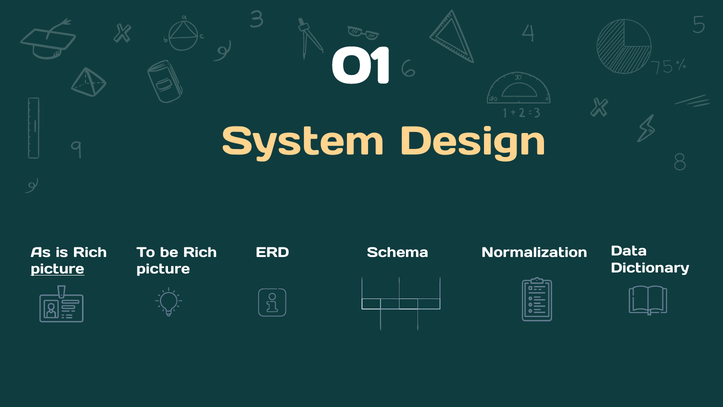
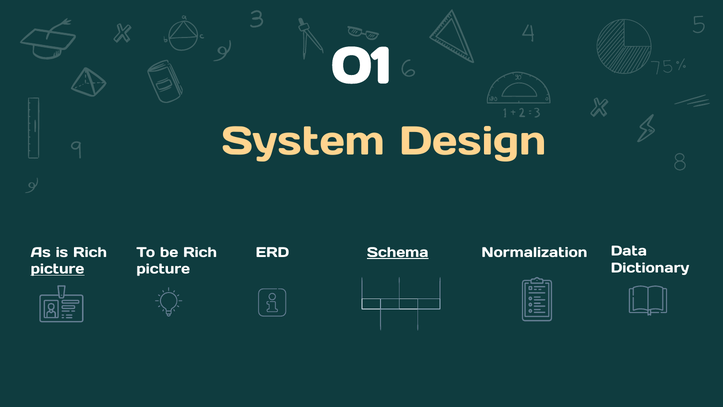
Schema underline: none -> present
